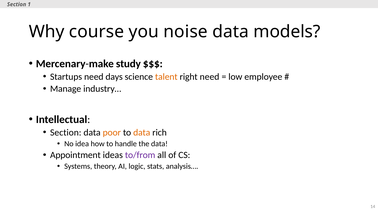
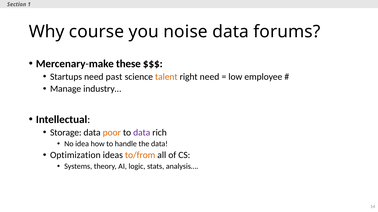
models: models -> forums
study: study -> these
days: days -> past
Section at (66, 133): Section -> Storage
data at (142, 133) colour: orange -> purple
Appointment: Appointment -> Optimization
to/from colour: purple -> orange
